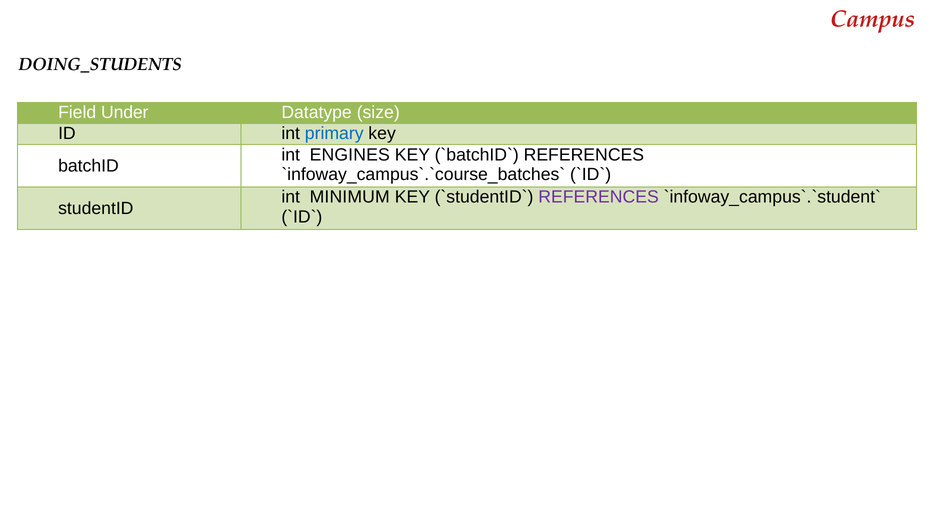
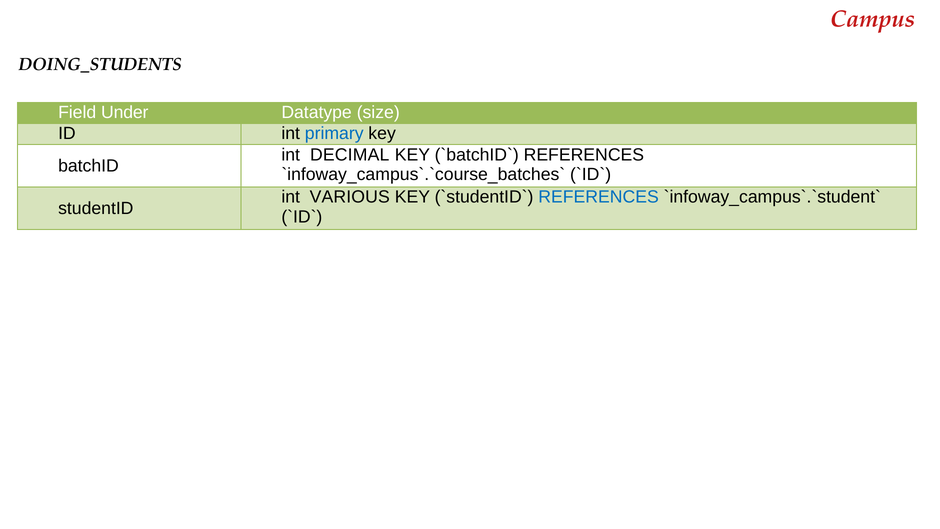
ENGINES: ENGINES -> DECIMAL
MINIMUM: MINIMUM -> VARIOUS
REFERENCES at (599, 197) colour: purple -> blue
